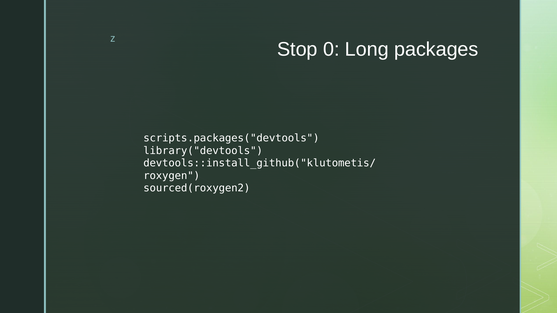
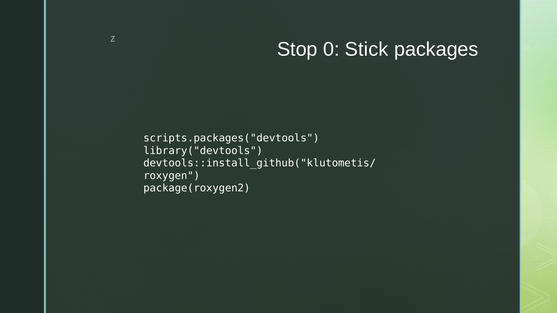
Long: Long -> Stick
sourced(roxygen2: sourced(roxygen2 -> package(roxygen2
